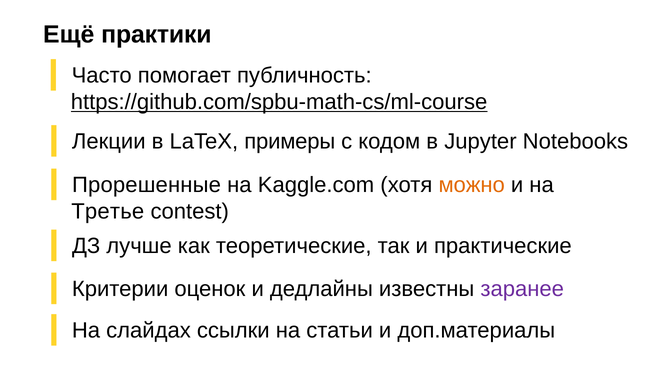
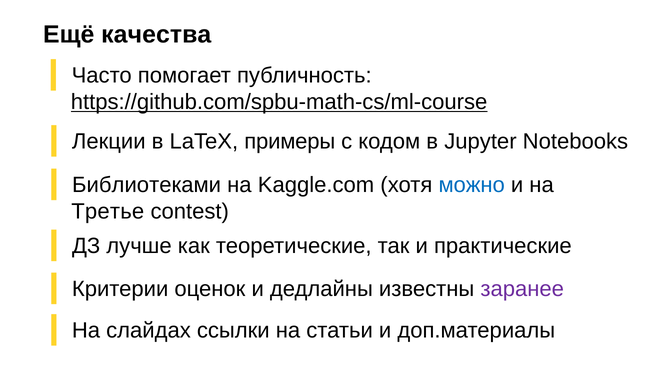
практики: практики -> качества
Прорешенные: Прорешенные -> Библиотеками
можно colour: orange -> blue
